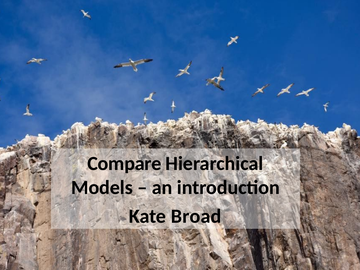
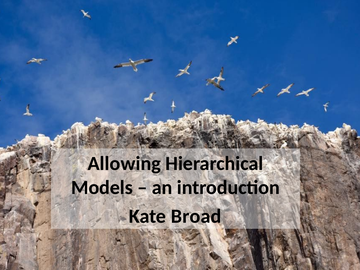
Compare: Compare -> Allowing
